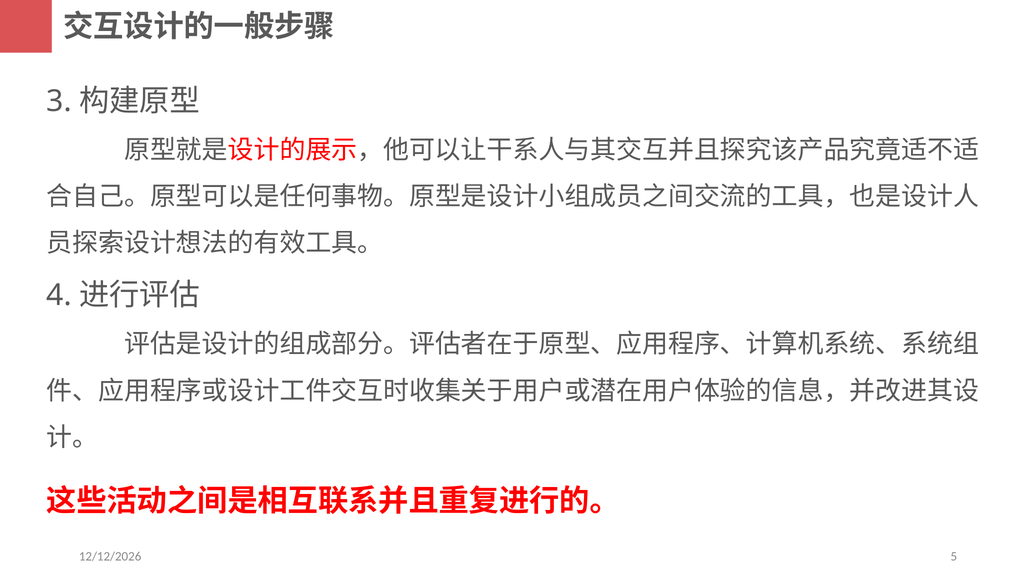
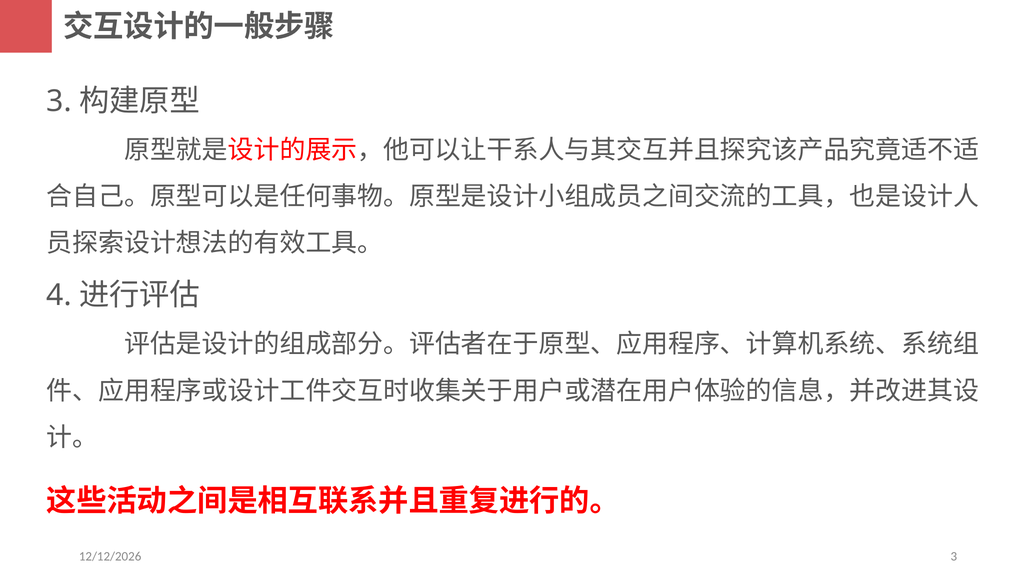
5 at (954, 556): 5 -> 3
